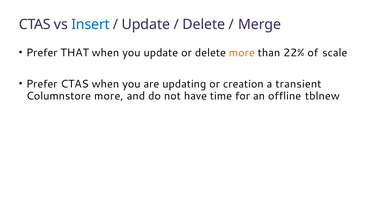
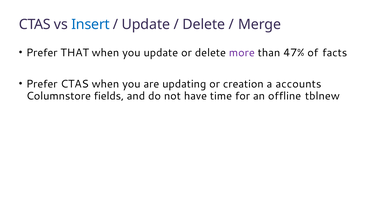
more at (242, 53) colour: orange -> purple
22%: 22% -> 47%
scale: scale -> facts
transient: transient -> accounts
Columnstore more: more -> fields
